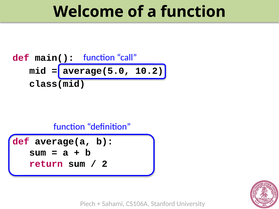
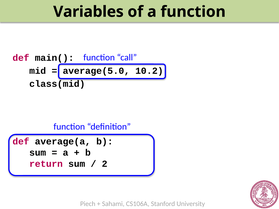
Welcome: Welcome -> Variables
